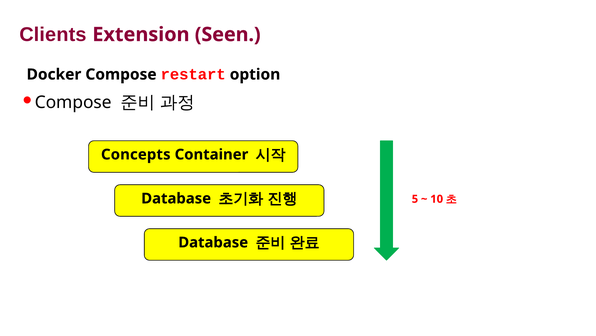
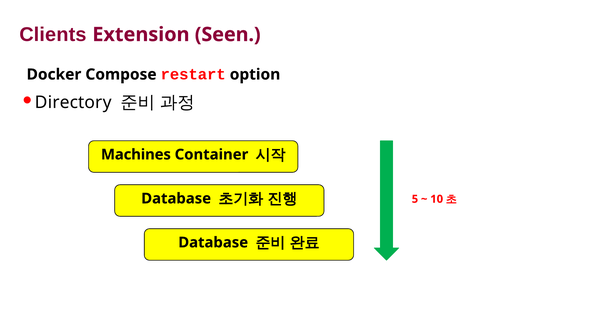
Compose at (73, 102): Compose -> Directory
Concepts: Concepts -> Machines
